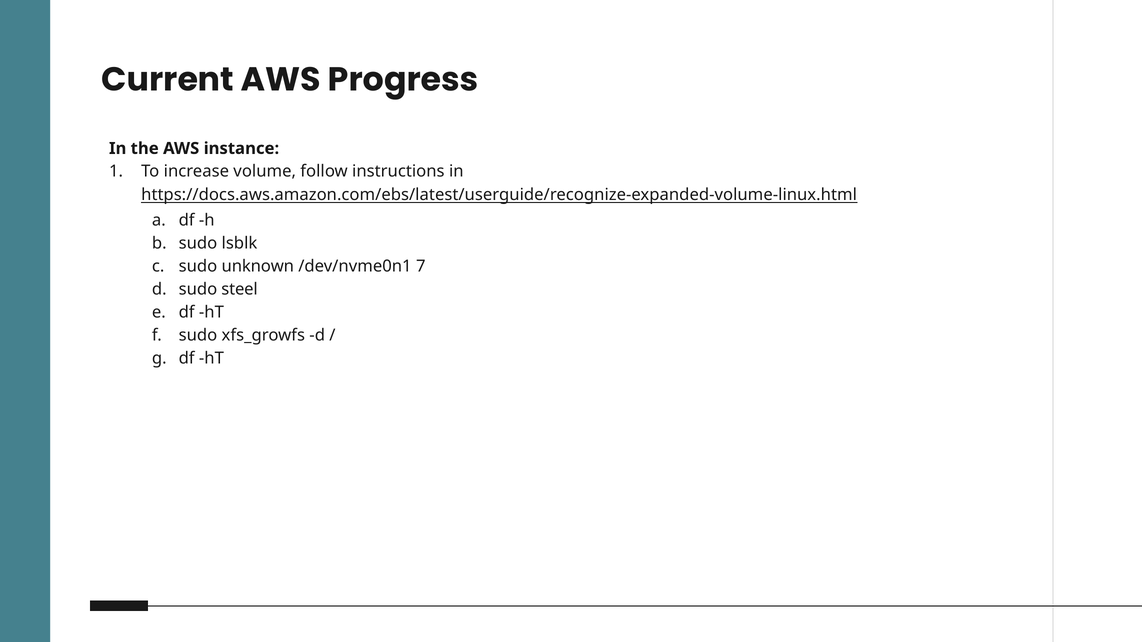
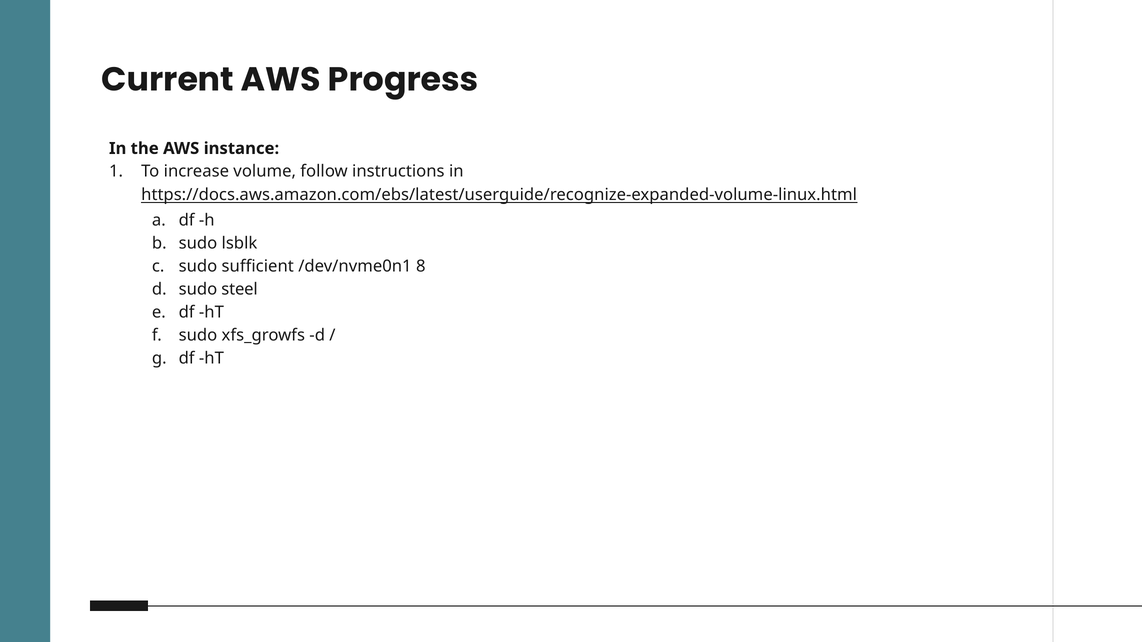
unknown: unknown -> sufficient
7: 7 -> 8
